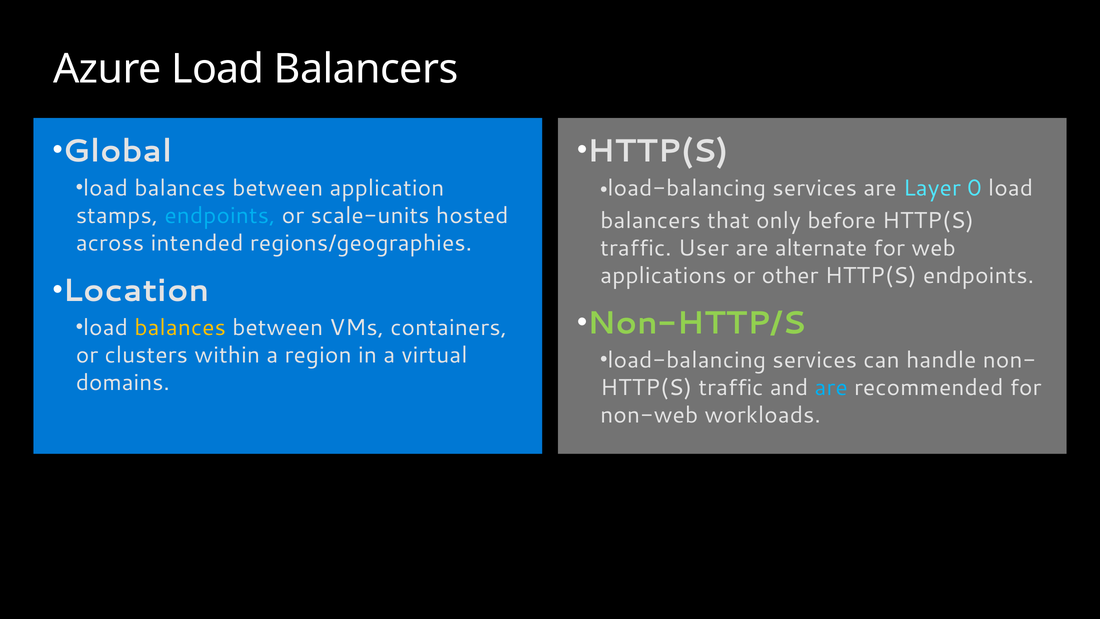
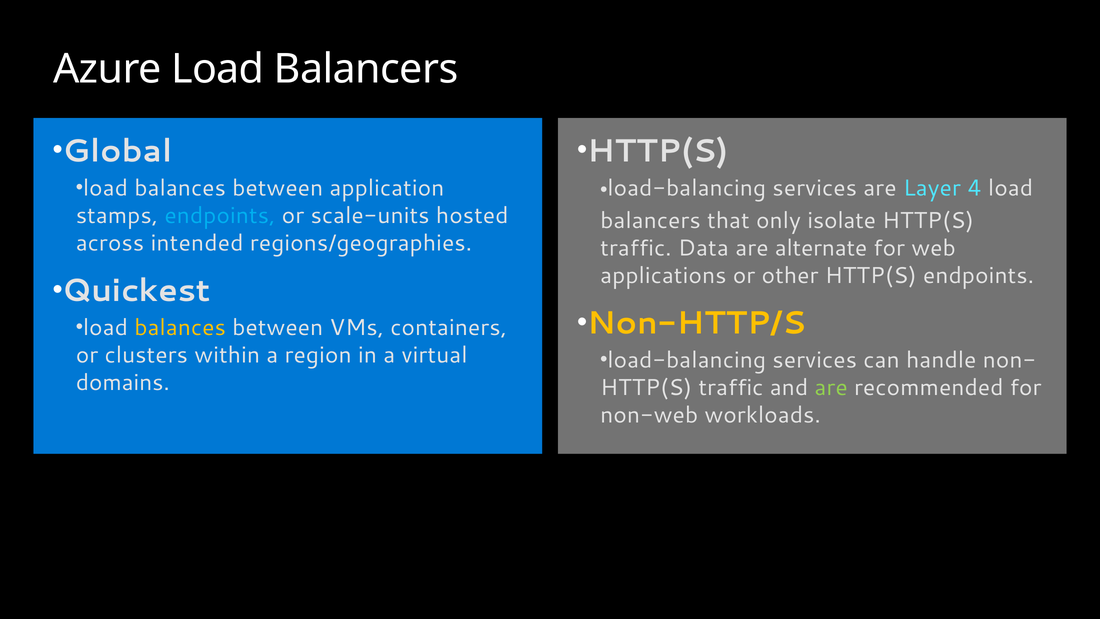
0: 0 -> 4
before: before -> isolate
User: User -> Data
Location: Location -> Quickest
Non-HTTP/S colour: light green -> yellow
are at (831, 388) colour: light blue -> light green
